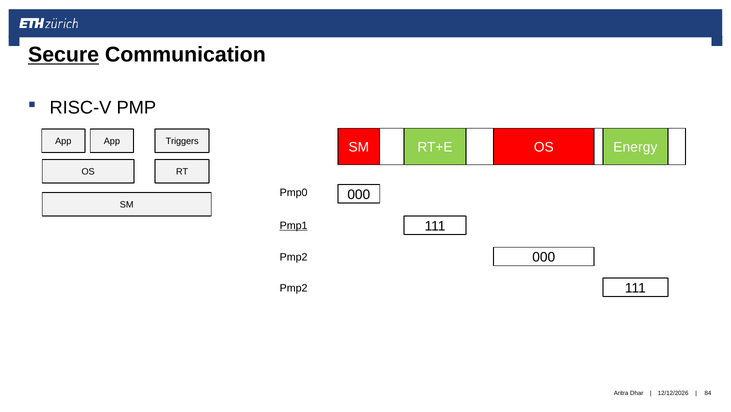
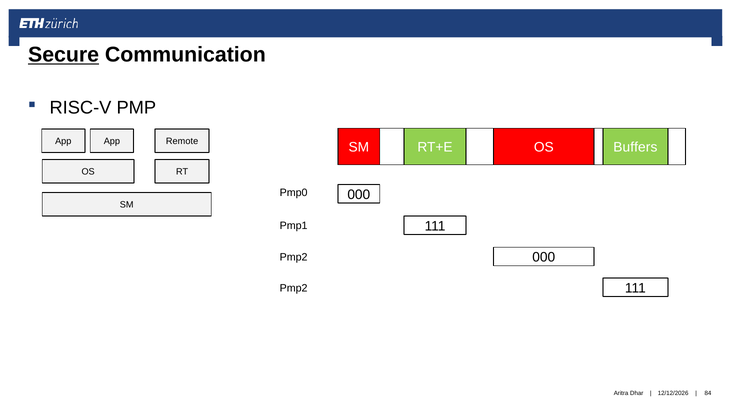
Triggers: Triggers -> Remote
Energy: Energy -> Buffers
Pmp1 underline: present -> none
